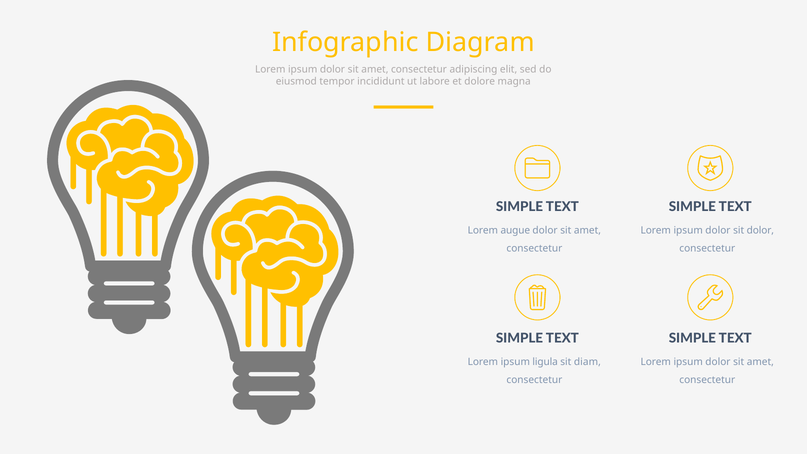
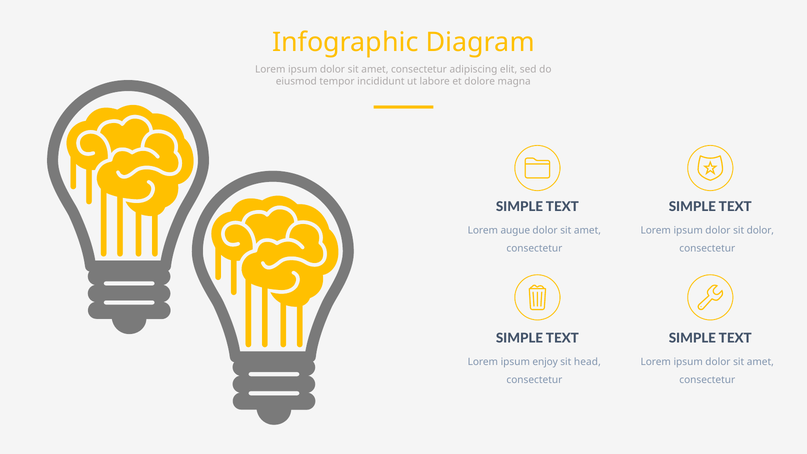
ligula: ligula -> enjoy
diam: diam -> head
